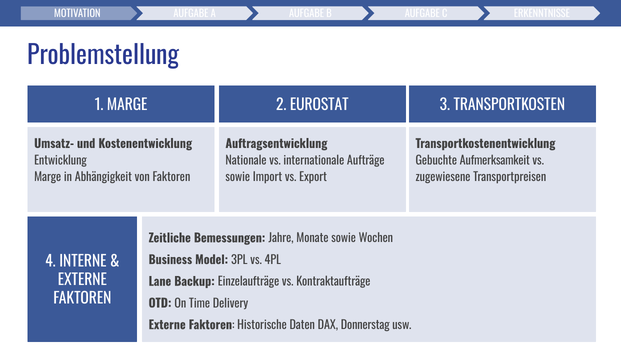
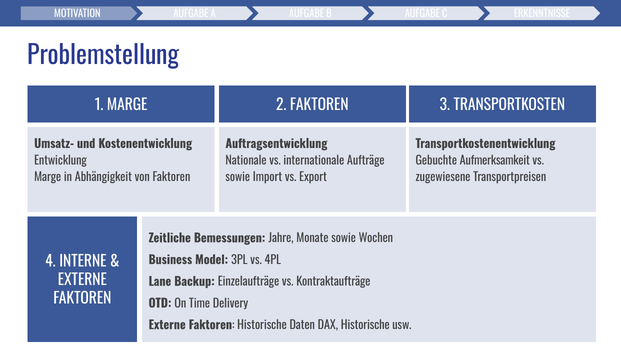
2 EUROSTAT: EUROSTAT -> FAKTOREN
DAX Donnerstag: Donnerstag -> Historische
